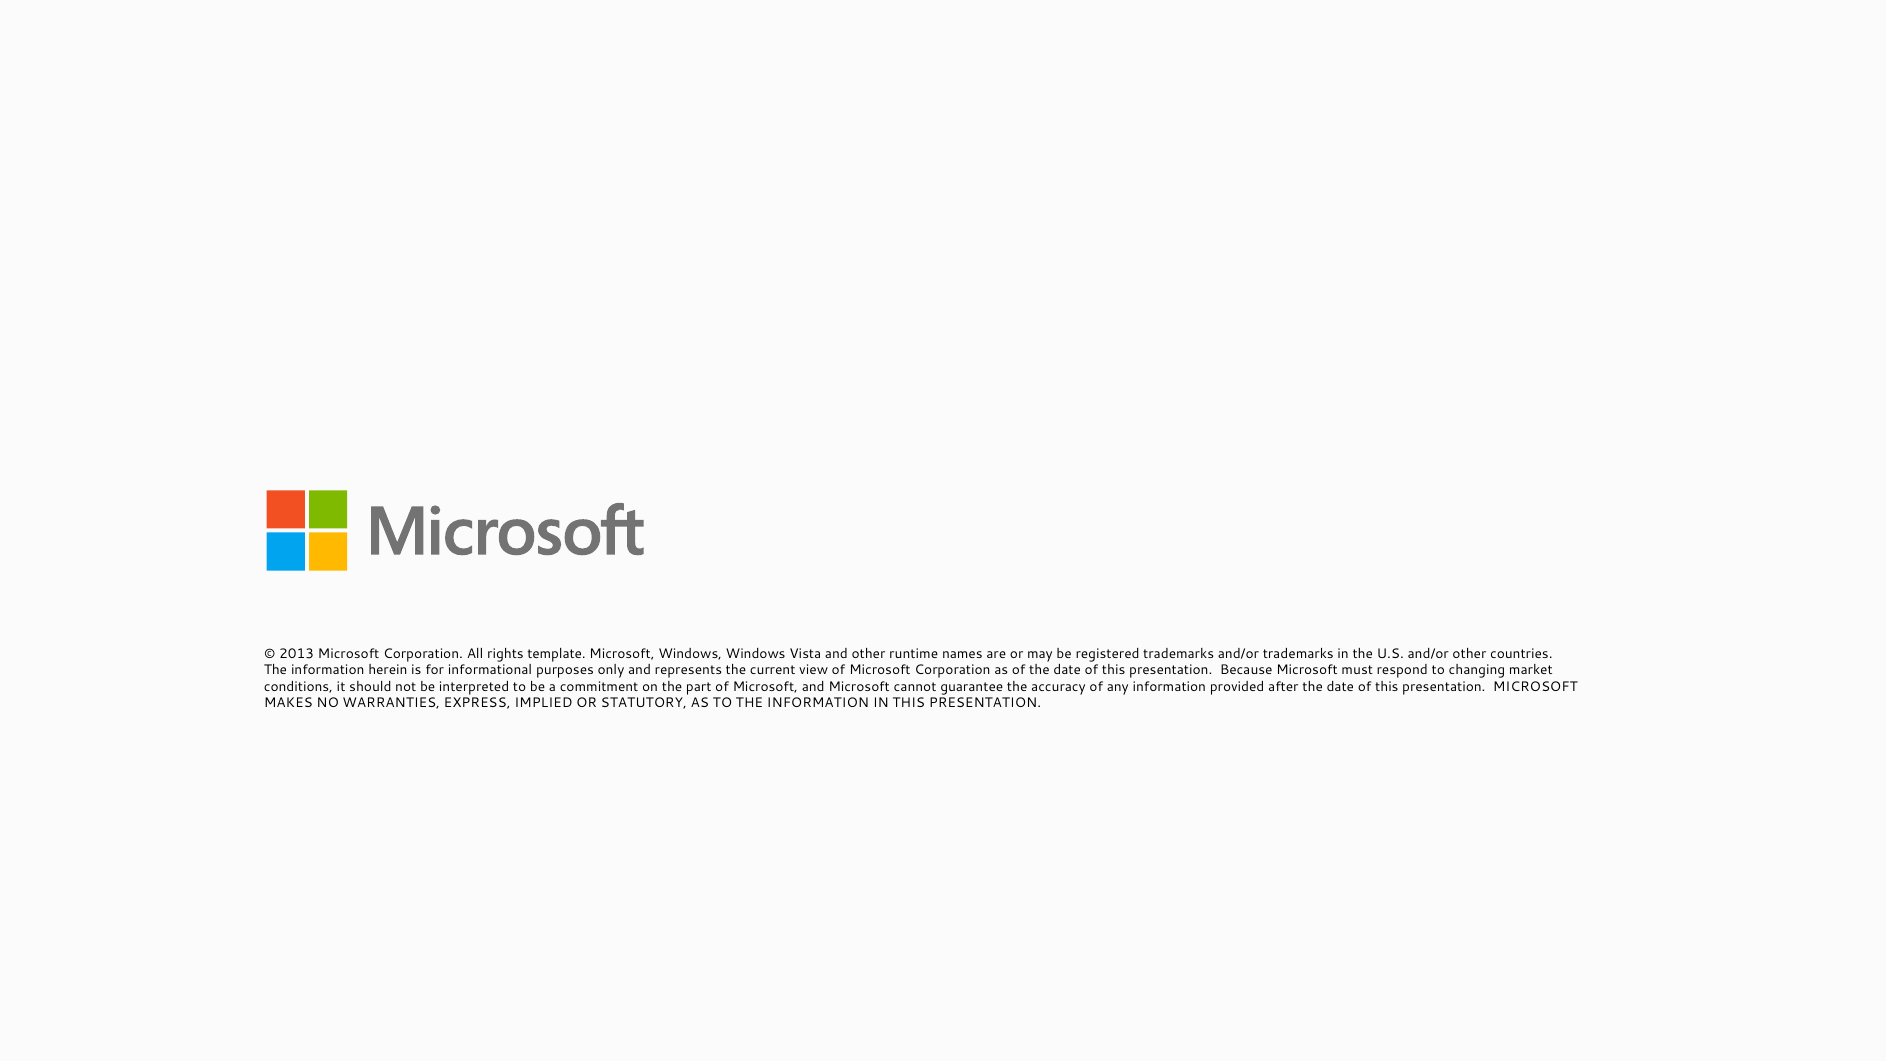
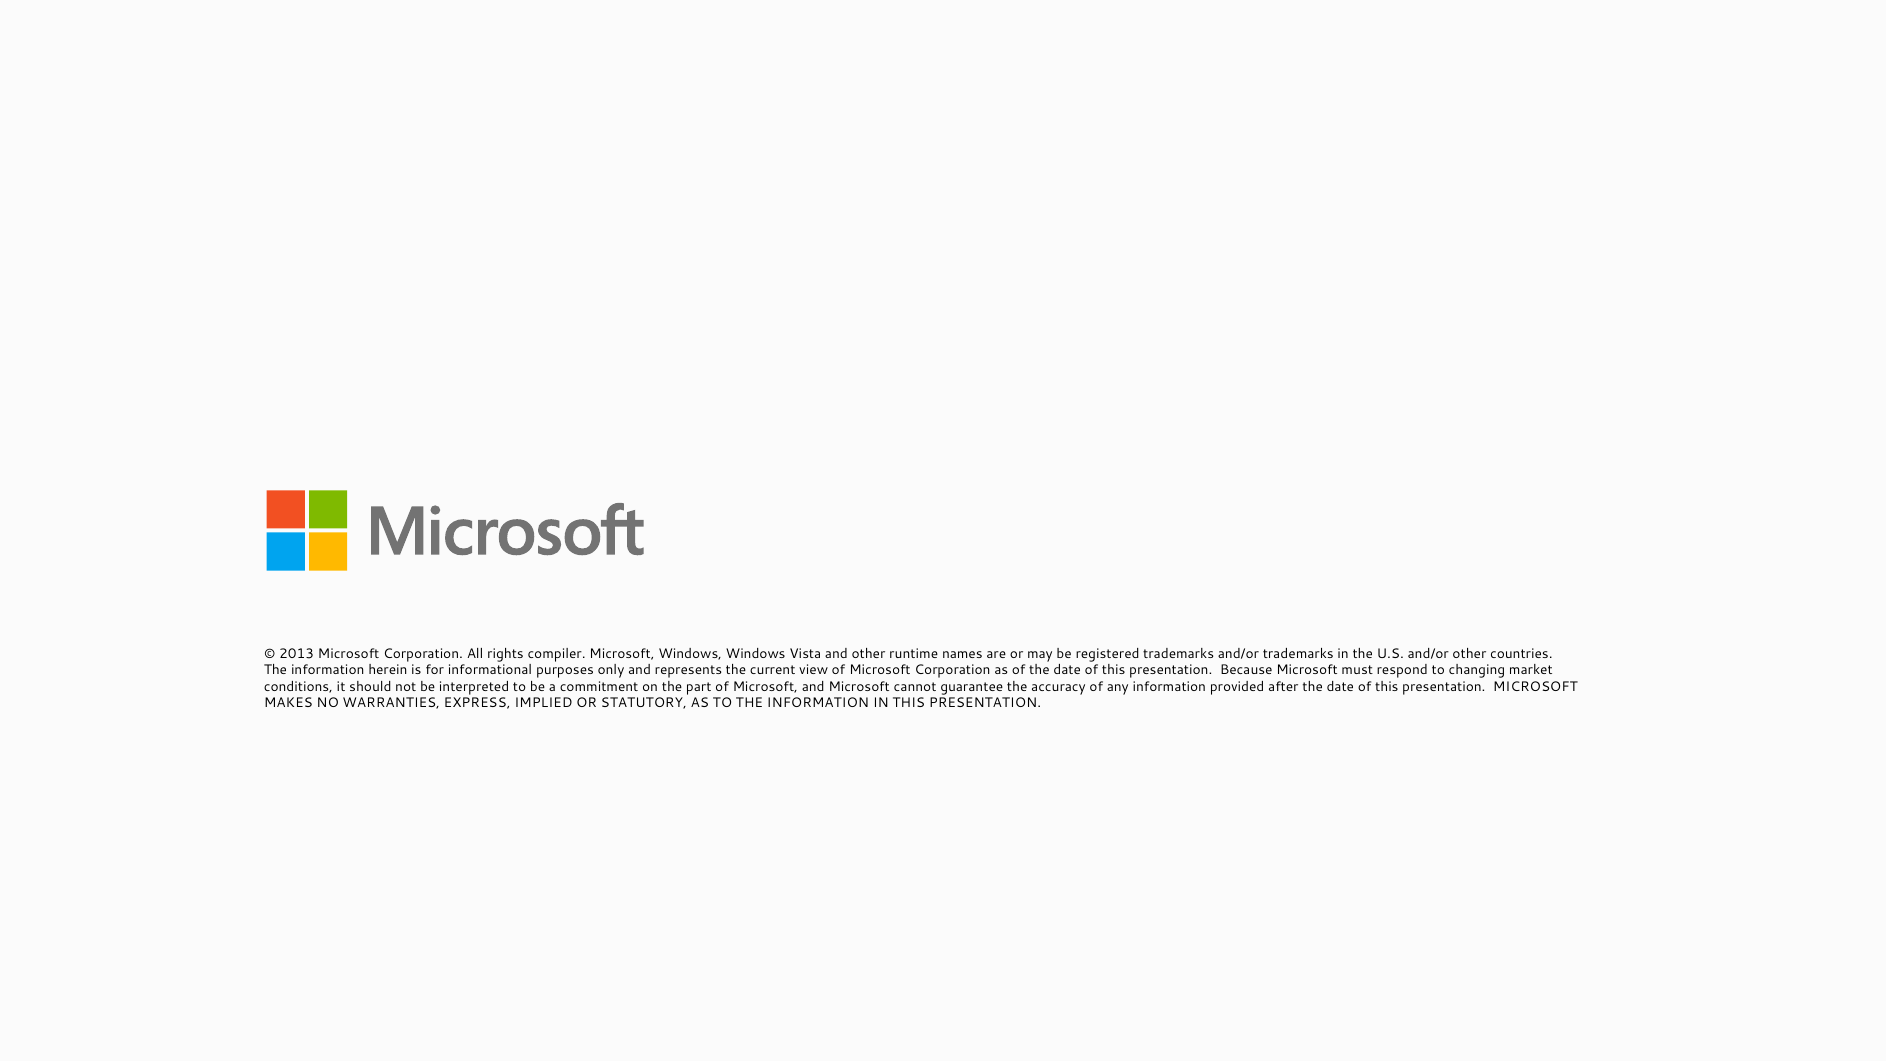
template: template -> compiler
